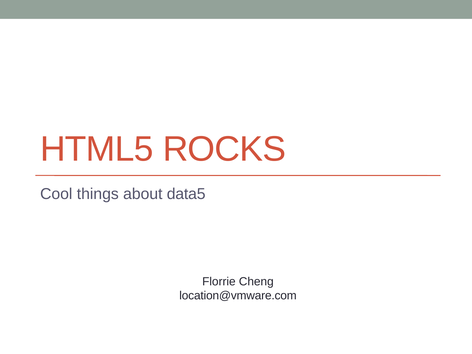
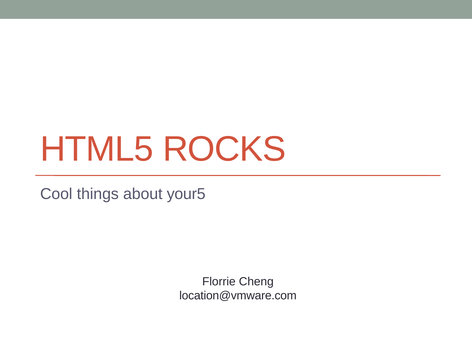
data5: data5 -> your5
